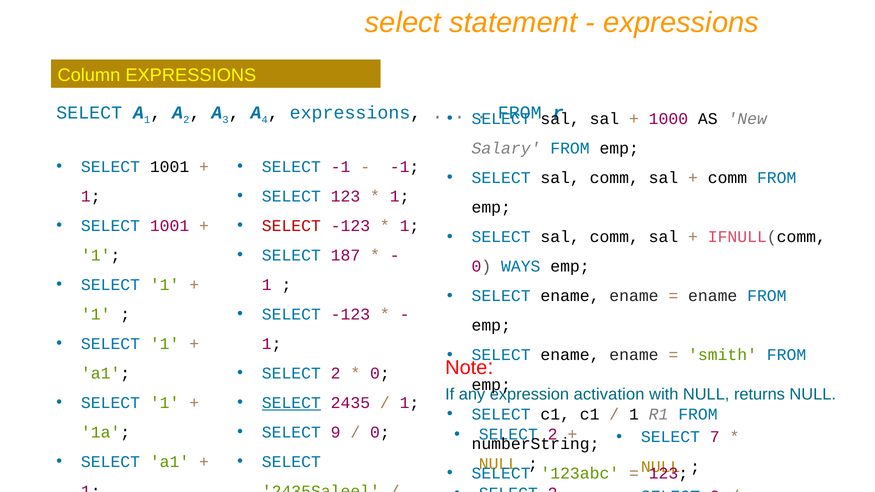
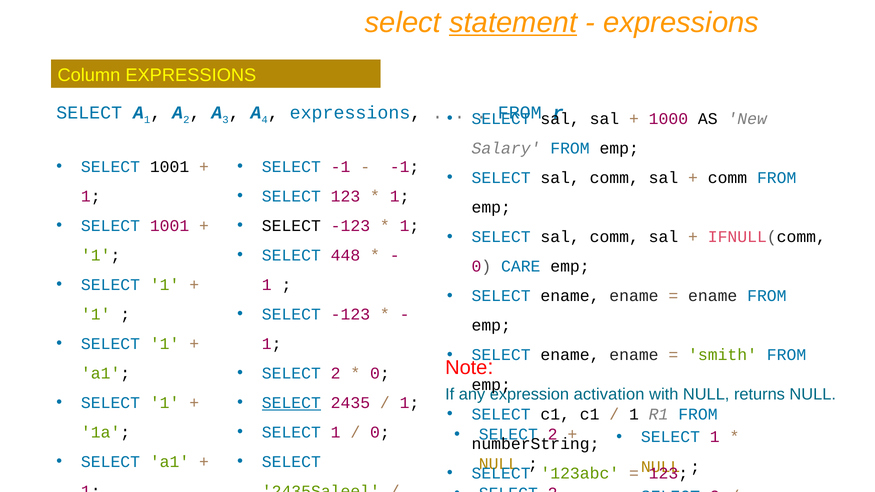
statement underline: none -> present
SELECT at (291, 226) colour: red -> black
187: 187 -> 448
WAYS: WAYS -> CARE
9 at (336, 432): 9 -> 1
7 at (715, 437): 7 -> 1
